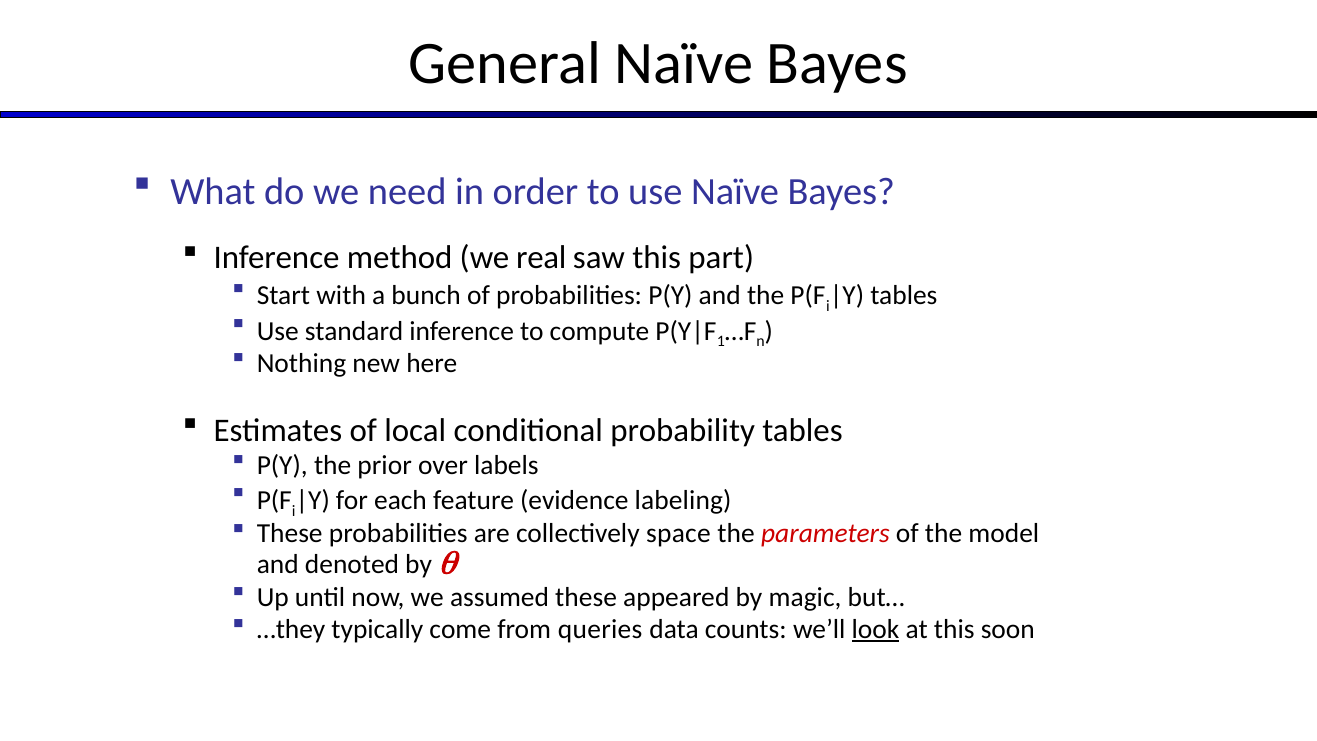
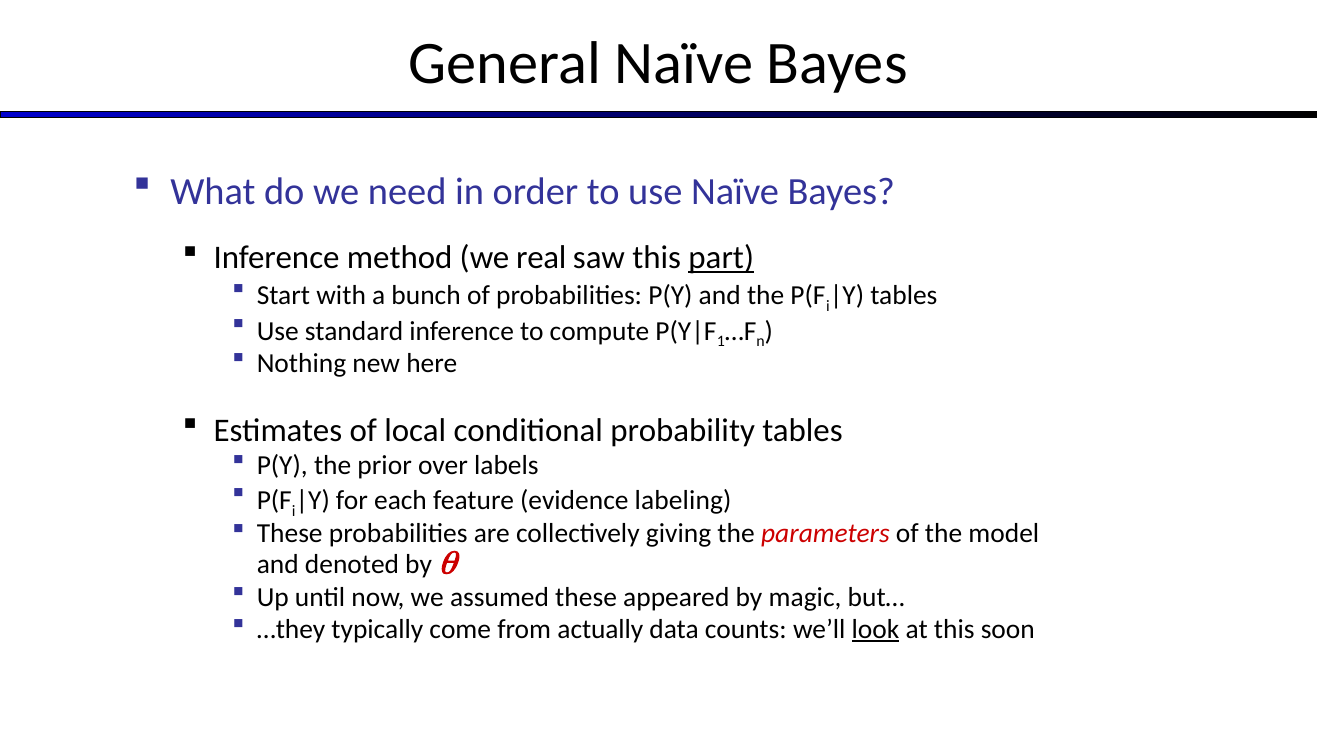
part underline: none -> present
space: space -> giving
queries: queries -> actually
